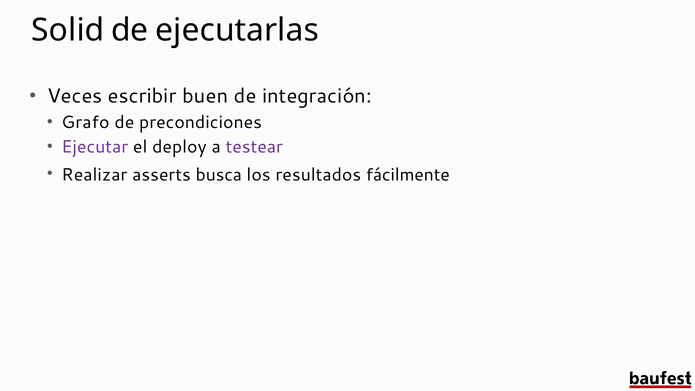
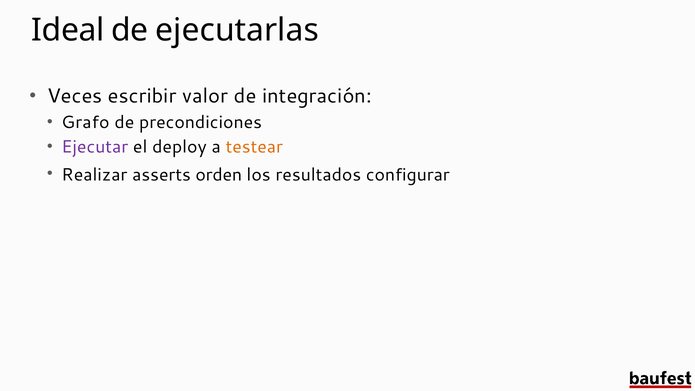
Solid: Solid -> Ideal
buen: buen -> valor
testear colour: purple -> orange
busca: busca -> orden
fácilmente: fácilmente -> configurar
